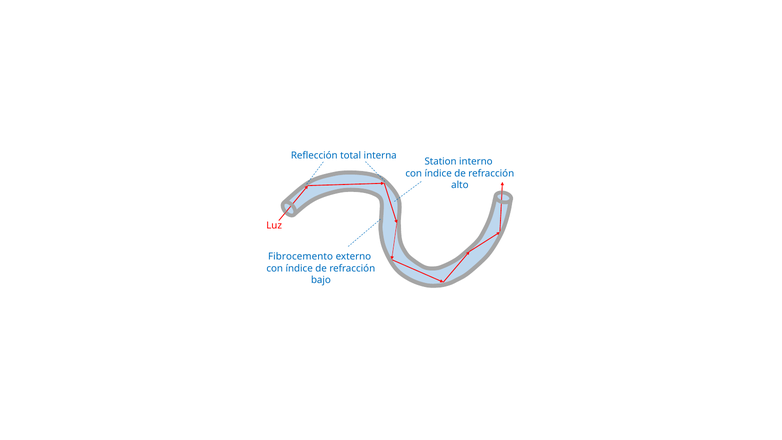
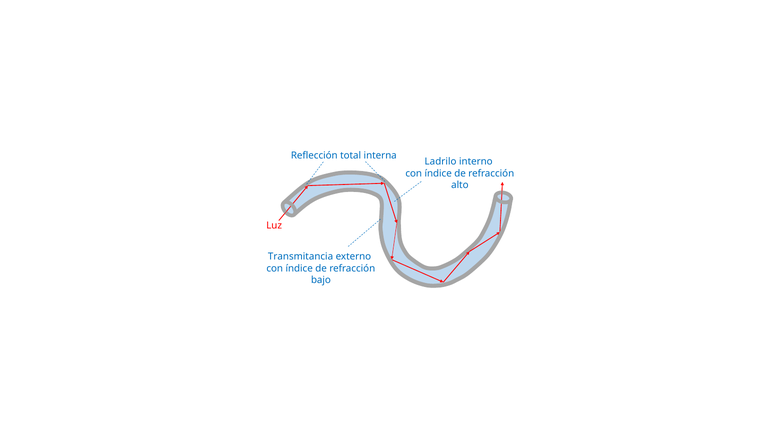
Station: Station -> Ladrilo
Fibrocemento: Fibrocemento -> Transmitancia
